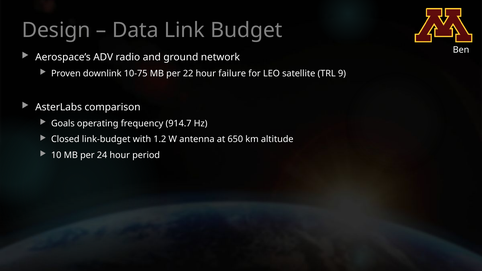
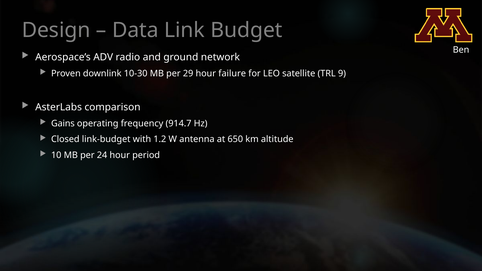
10-75: 10-75 -> 10-30
22: 22 -> 29
Goals: Goals -> Gains
